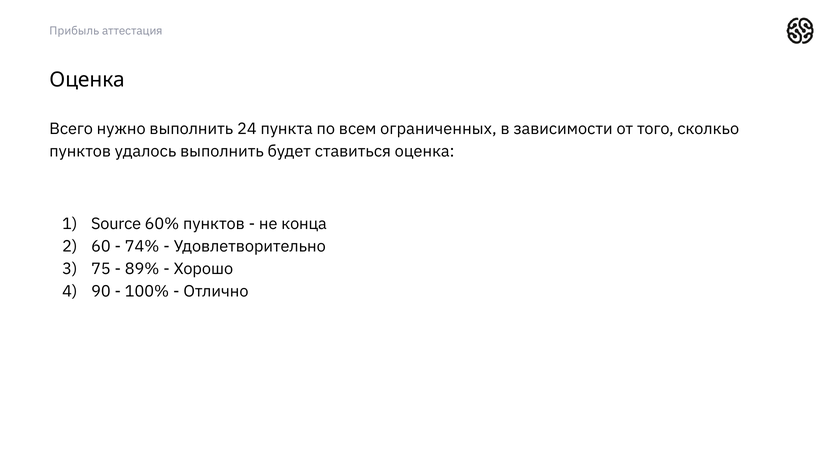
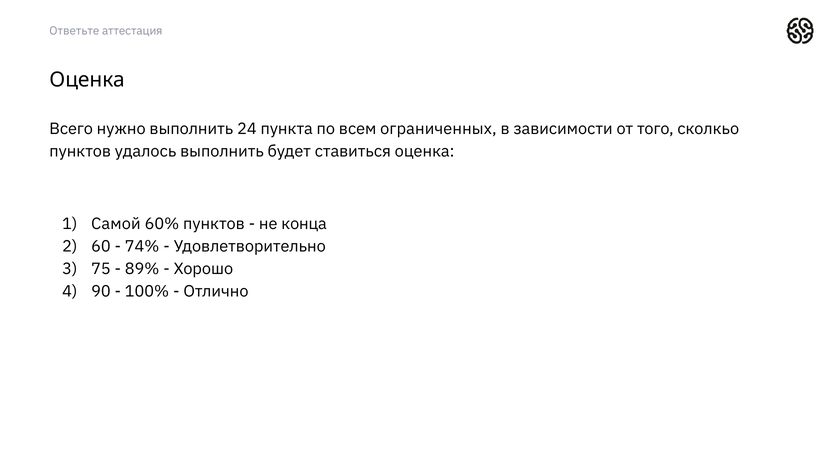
Прибыль: Прибыль -> Ответьте
Source: Source -> Самой
